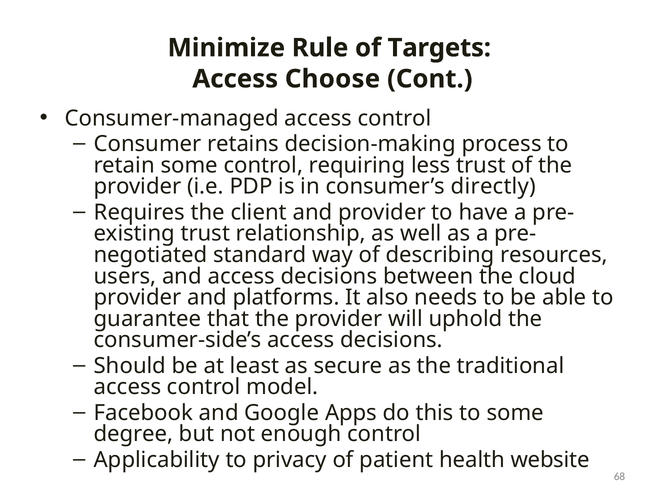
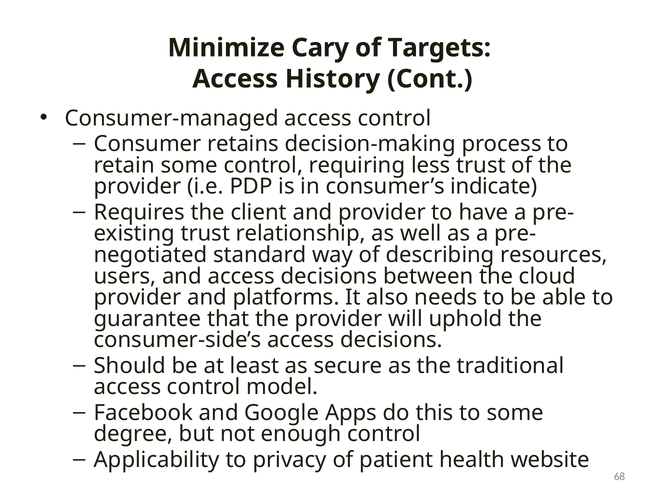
Rule: Rule -> Cary
Choose: Choose -> History
directly: directly -> indicate
